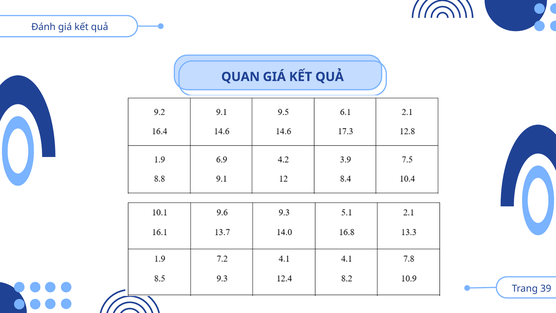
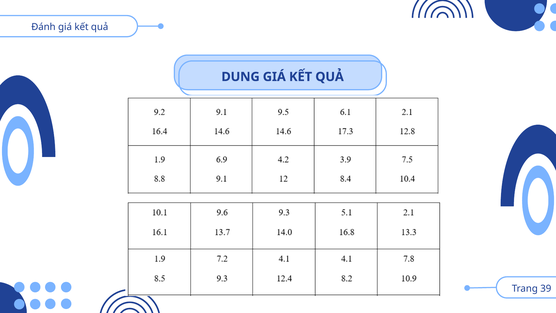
QUAN: QUAN -> DUNG
